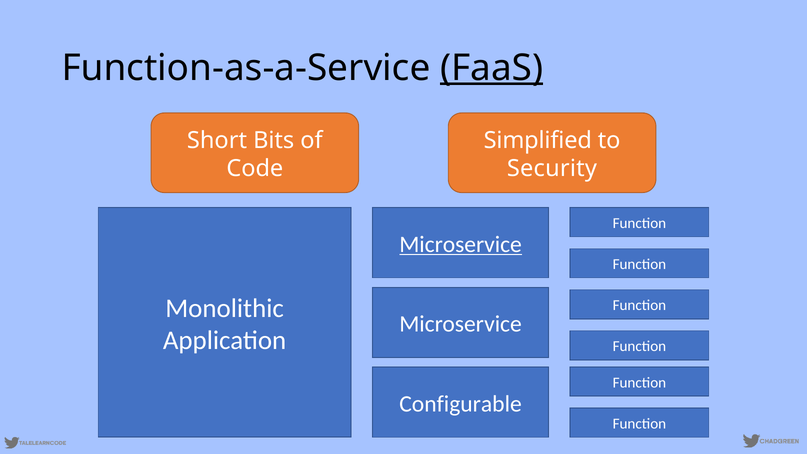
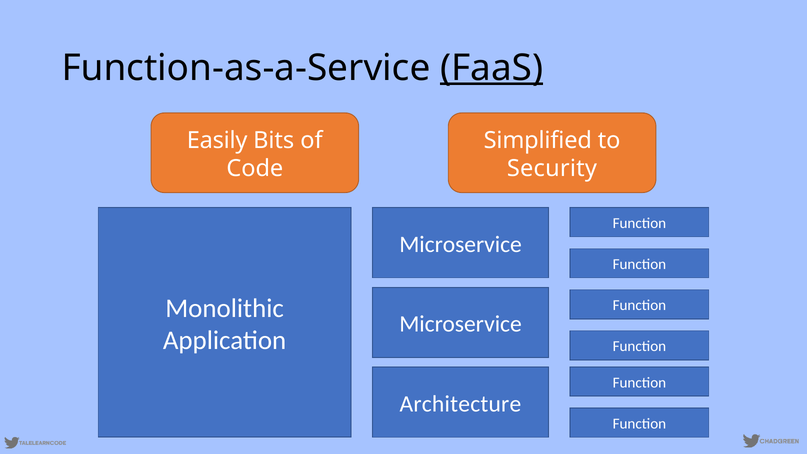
Short: Short -> Easily
Microservice at (461, 244) underline: present -> none
Configurable: Configurable -> Architecture
